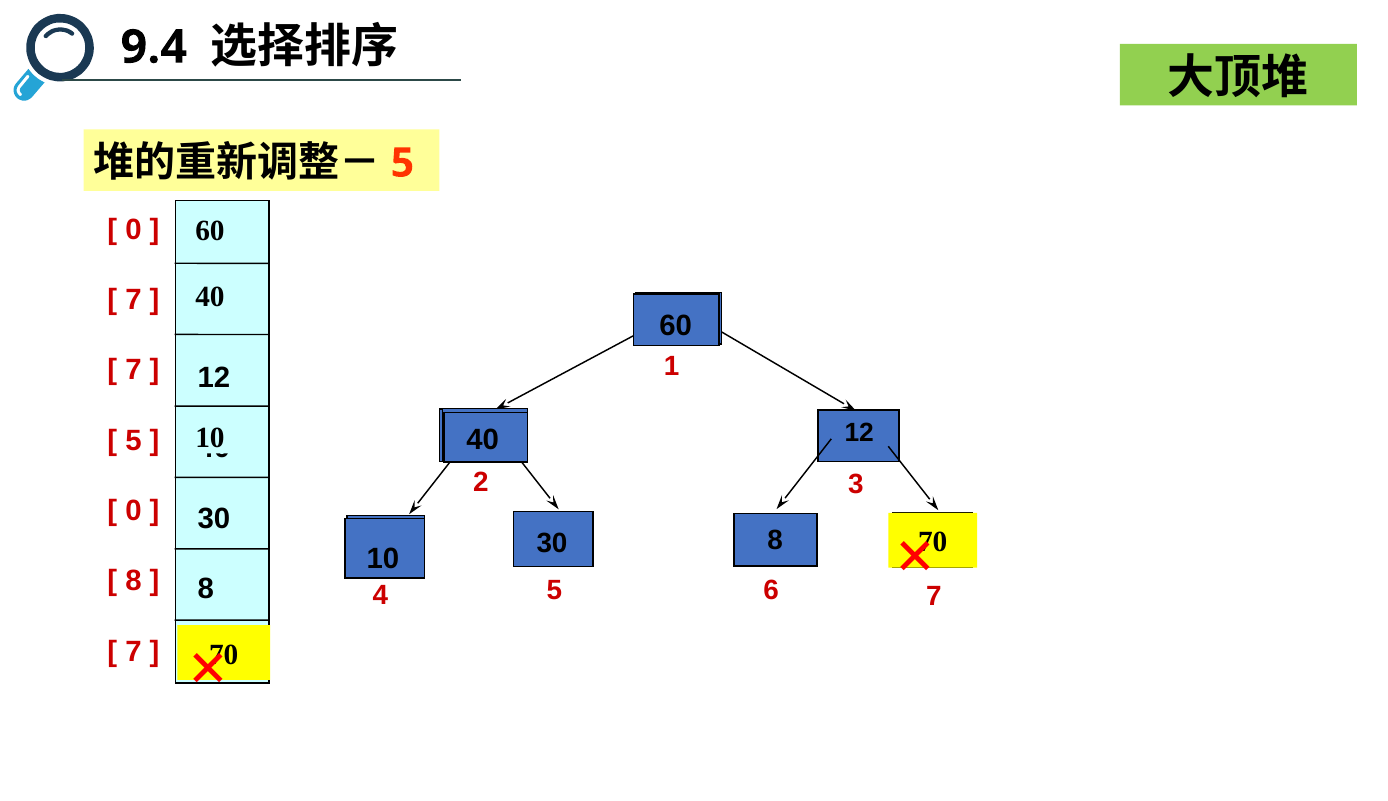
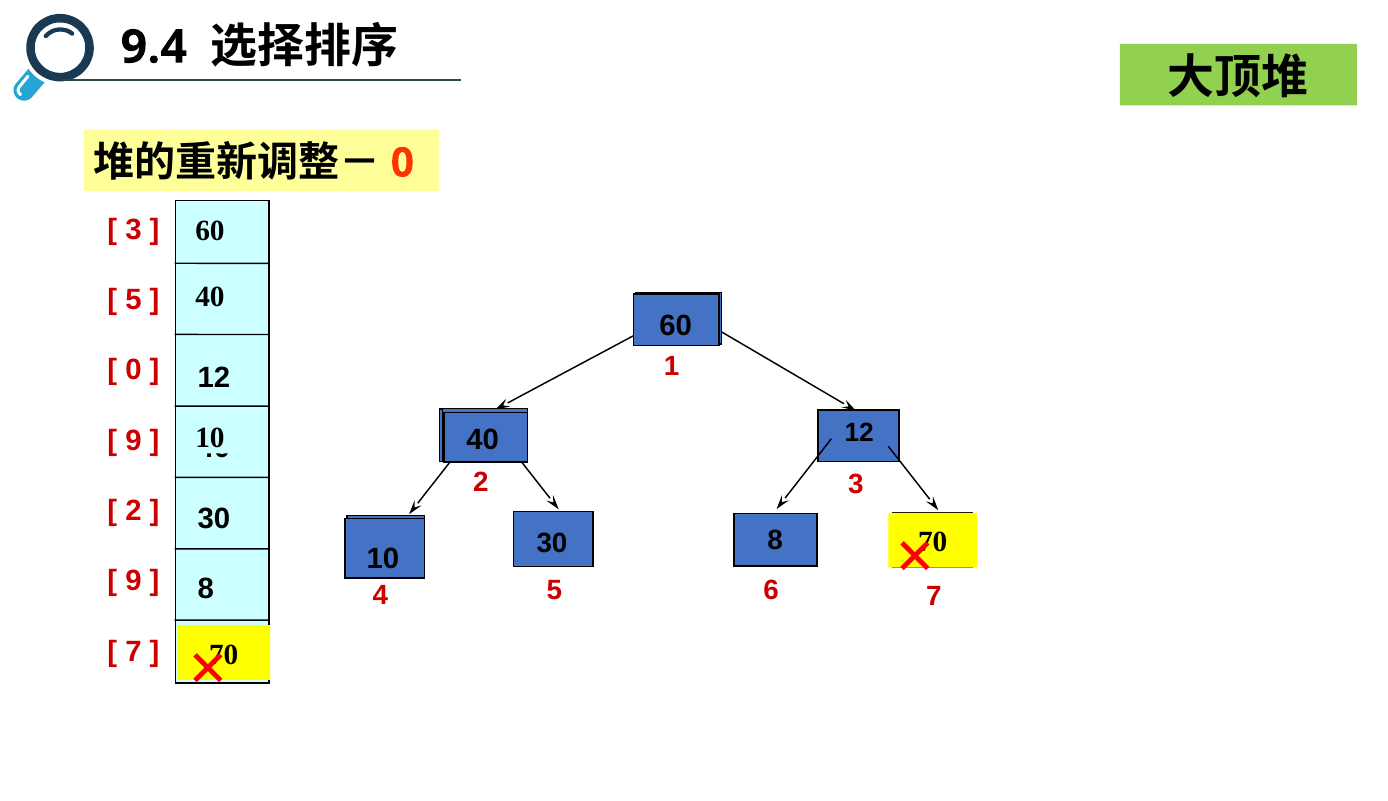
5 at (402, 163): 5 -> 0
0 at (133, 230): 0 -> 3
7 at (133, 300): 7 -> 5
7 at (133, 370): 7 -> 0
5 at (133, 441): 5 -> 9
0 at (133, 511): 0 -> 2
8 at (133, 582): 8 -> 9
